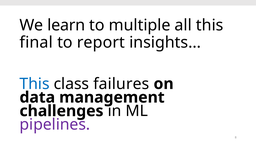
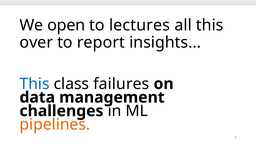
learn: learn -> open
multiple: multiple -> lectures
final: final -> over
pipelines colour: purple -> orange
